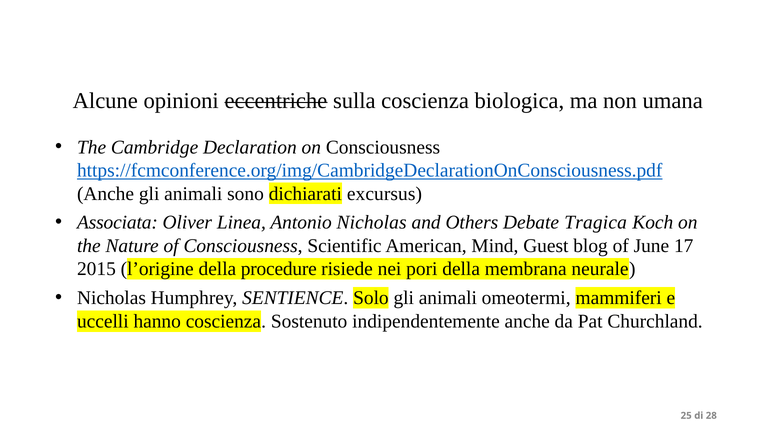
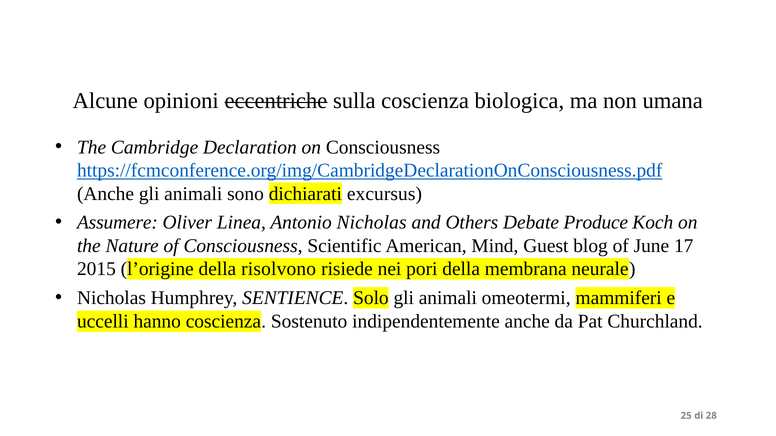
Associata: Associata -> Assumere
Tragica: Tragica -> Produce
procedure: procedure -> risolvono
